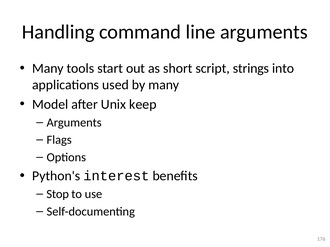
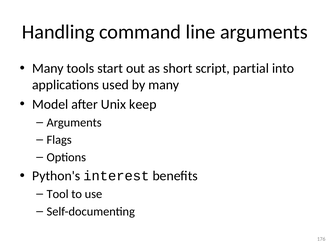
strings: strings -> partial
Stop: Stop -> Tool
